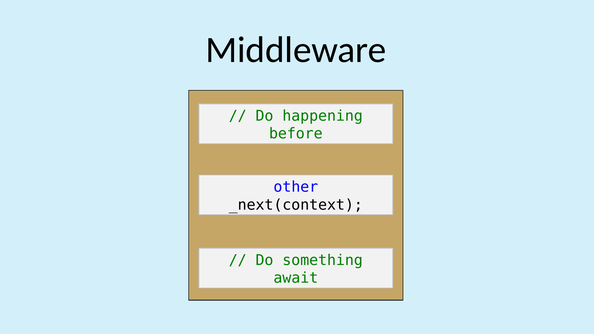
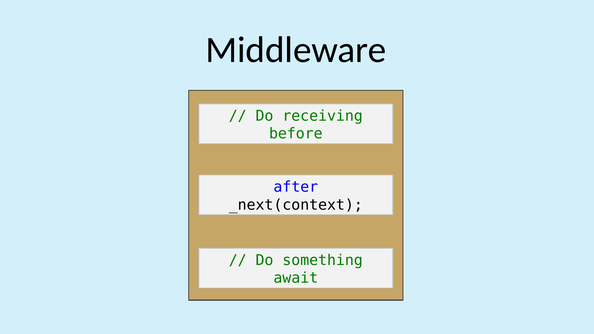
happening: happening -> receiving
other: other -> after
